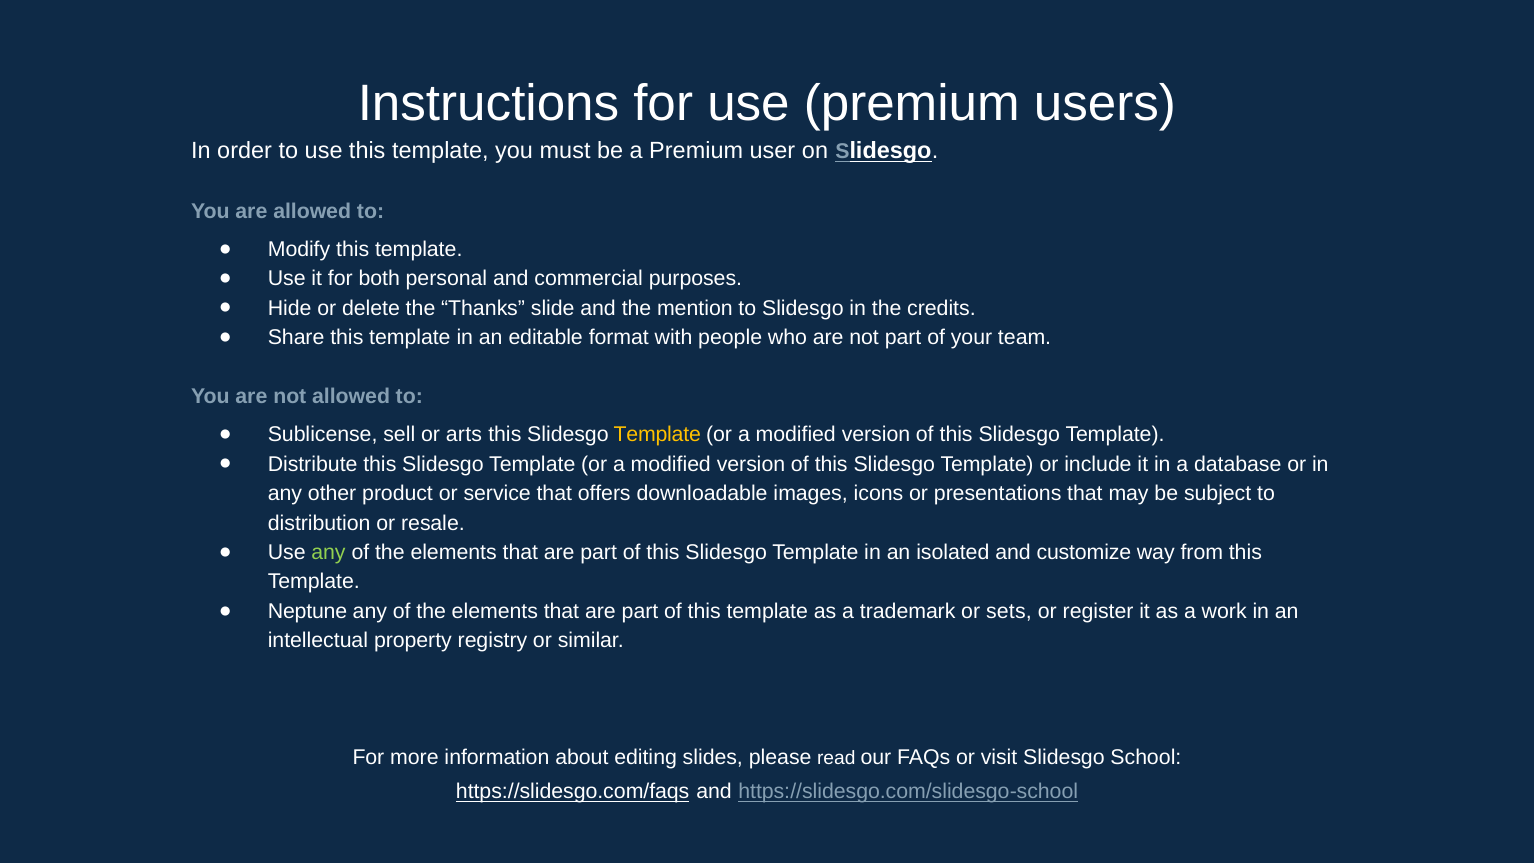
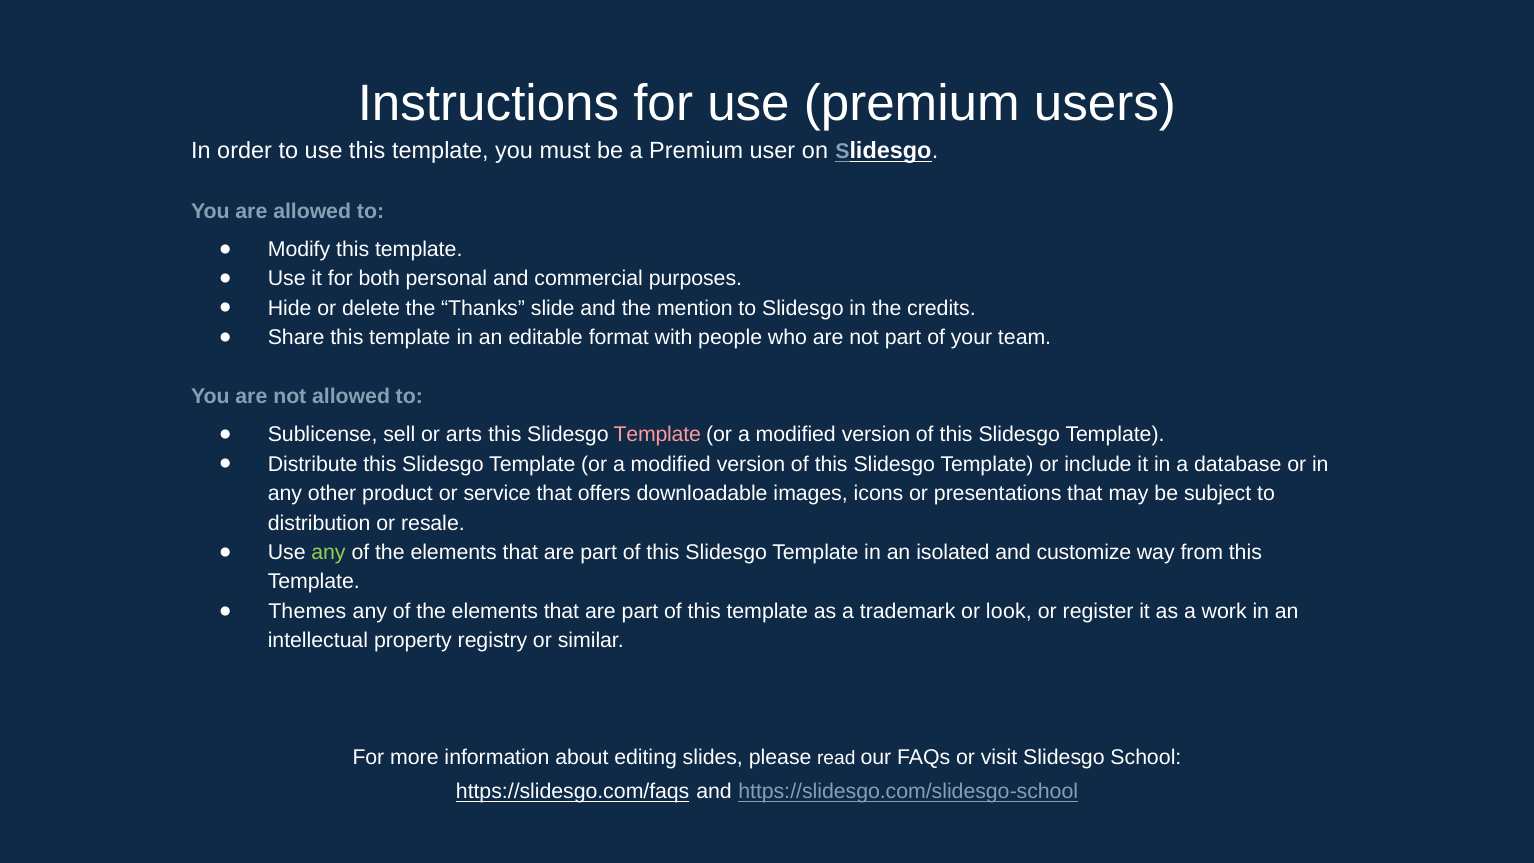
Template at (657, 435) colour: yellow -> pink
Neptune: Neptune -> Themes
sets: sets -> look
